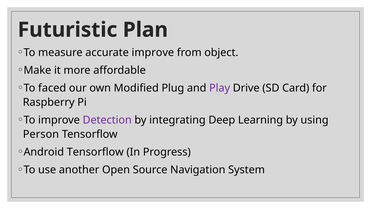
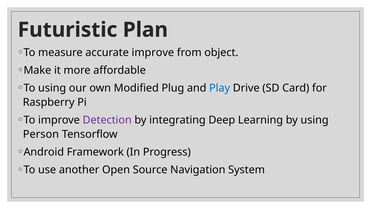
To faced: faced -> using
Play colour: purple -> blue
Android Tensorflow: Tensorflow -> Framework
